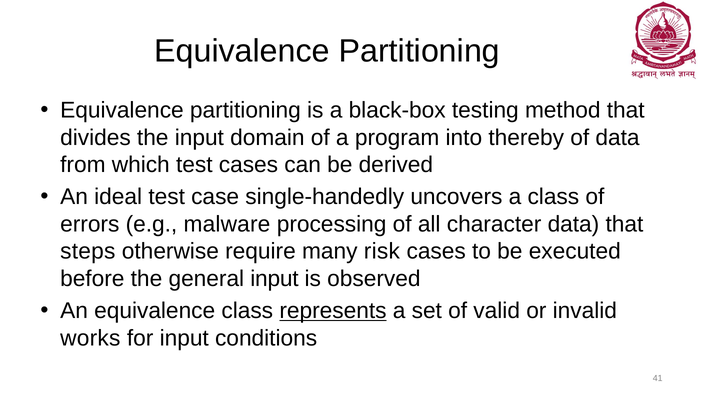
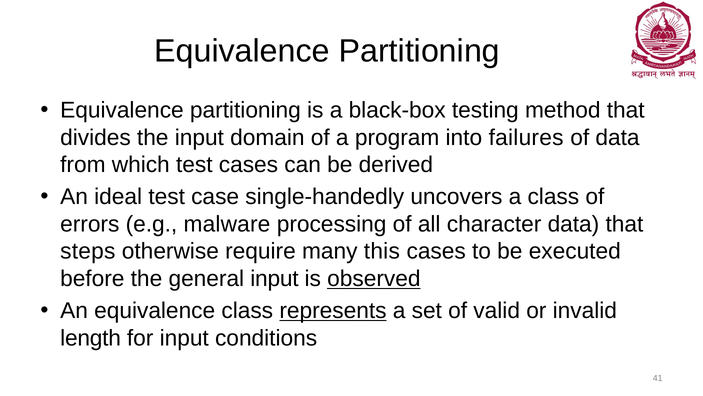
thereby: thereby -> failures
risk: risk -> this
observed underline: none -> present
works: works -> length
